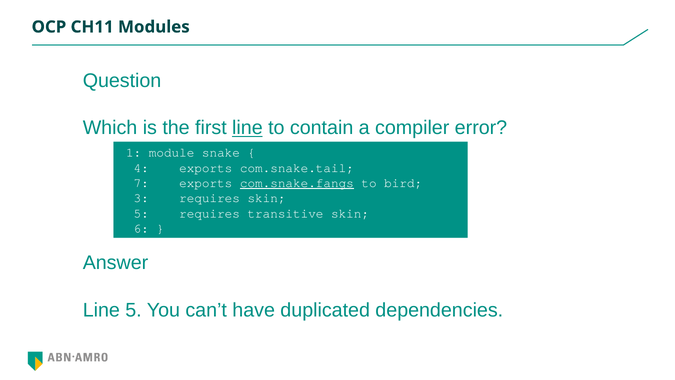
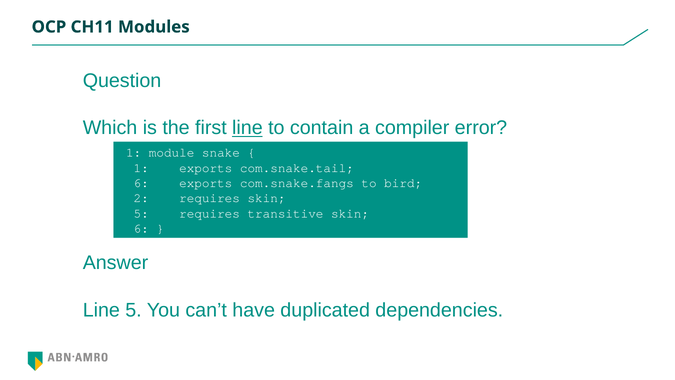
4 at (141, 168): 4 -> 1
7 at (141, 183): 7 -> 6
com.snake.fangs underline: present -> none
3: 3 -> 2
